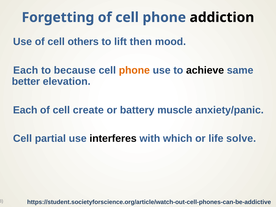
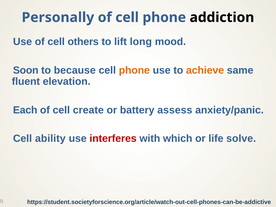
Forgetting: Forgetting -> Personally
then: then -> long
Each at (26, 70): Each -> Soon
achieve colour: black -> orange
better: better -> fluent
muscle: muscle -> assess
partial: partial -> ability
interferes colour: black -> red
